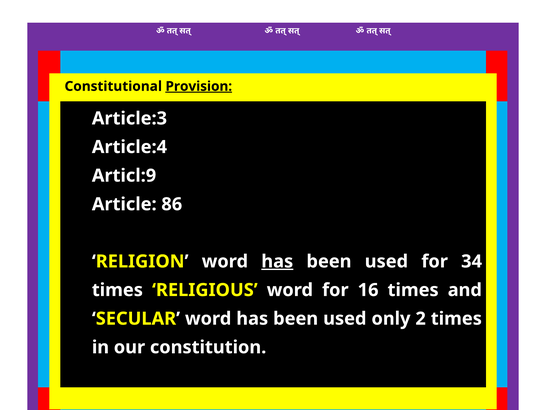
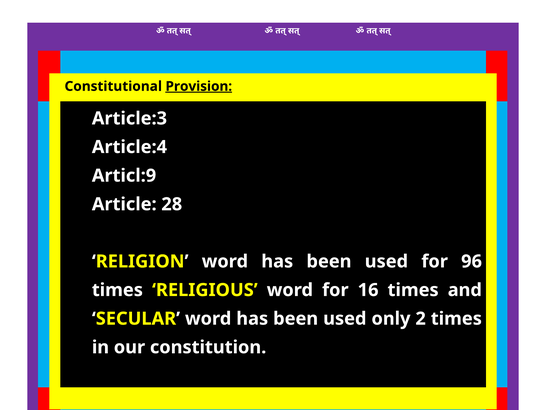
86: 86 -> 28
has at (277, 261) underline: present -> none
34: 34 -> 96
